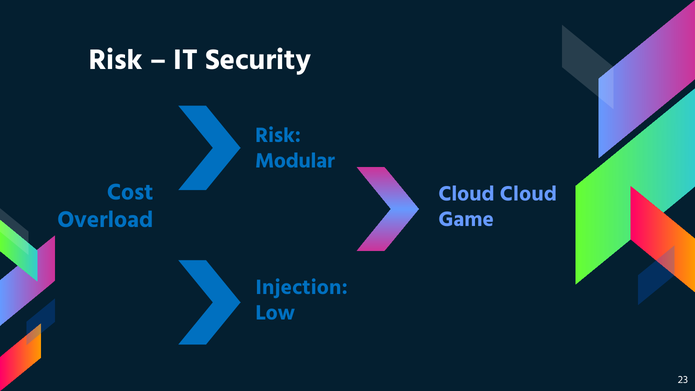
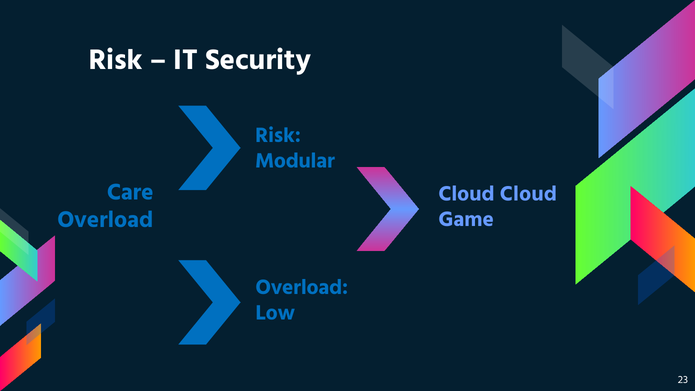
Cost: Cost -> Care
Injection at (302, 287): Injection -> Overload
